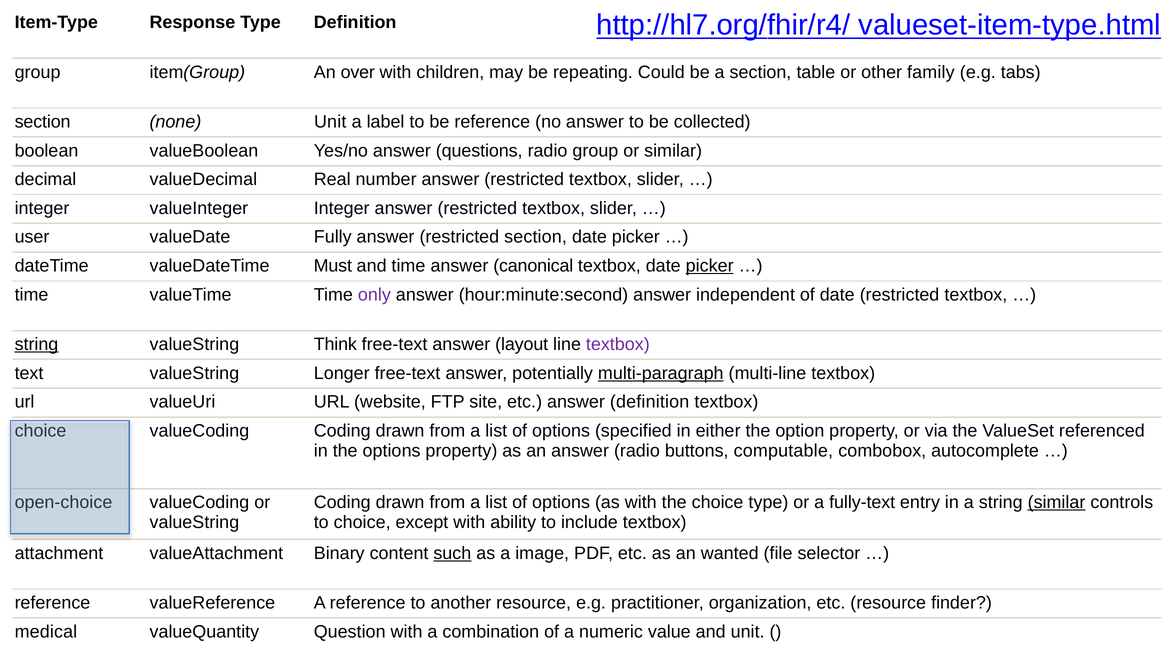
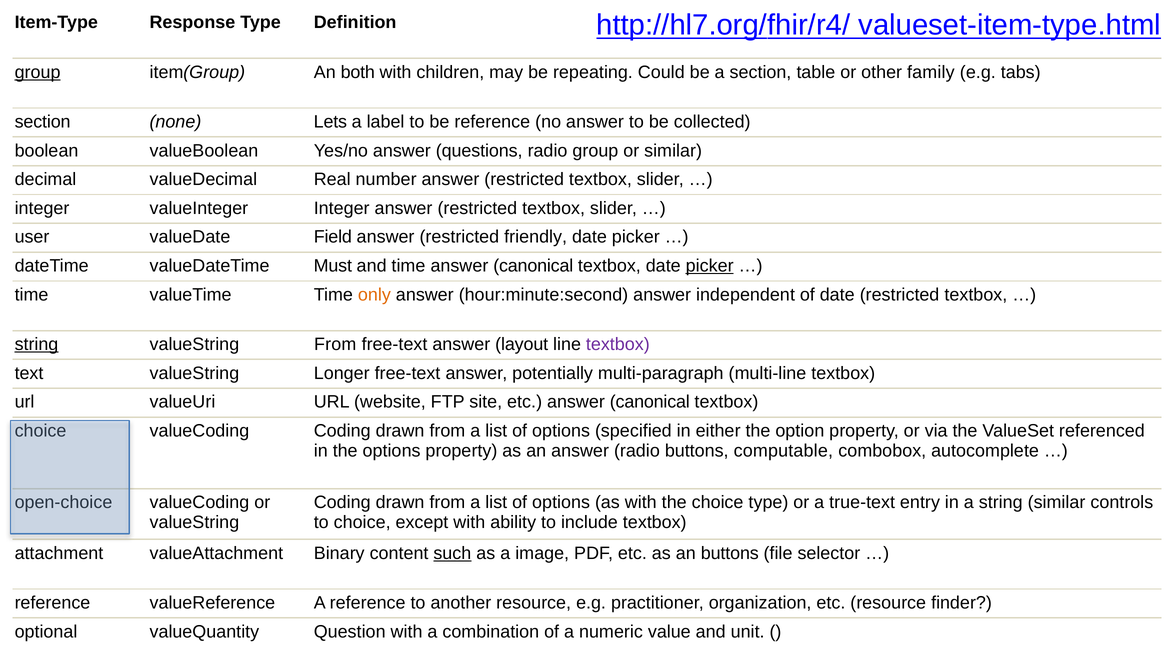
group at (38, 72) underline: none -> present
over: over -> both
none Unit: Unit -> Lets
Fully: Fully -> Field
restricted section: section -> friendly
only colour: purple -> orange
valueString Think: Think -> From
multi-paragraph underline: present -> none
etc answer definition: definition -> canonical
fully-text: fully-text -> true-text
similar at (1057, 502) underline: present -> none
an wanted: wanted -> buttons
medical: medical -> optional
